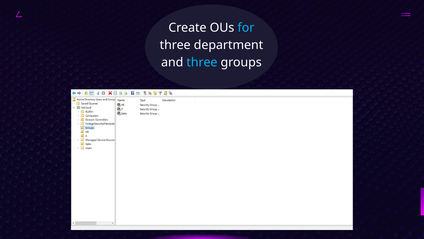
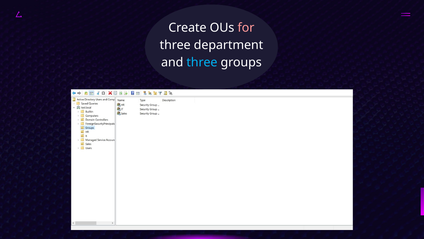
for colour: light blue -> pink
